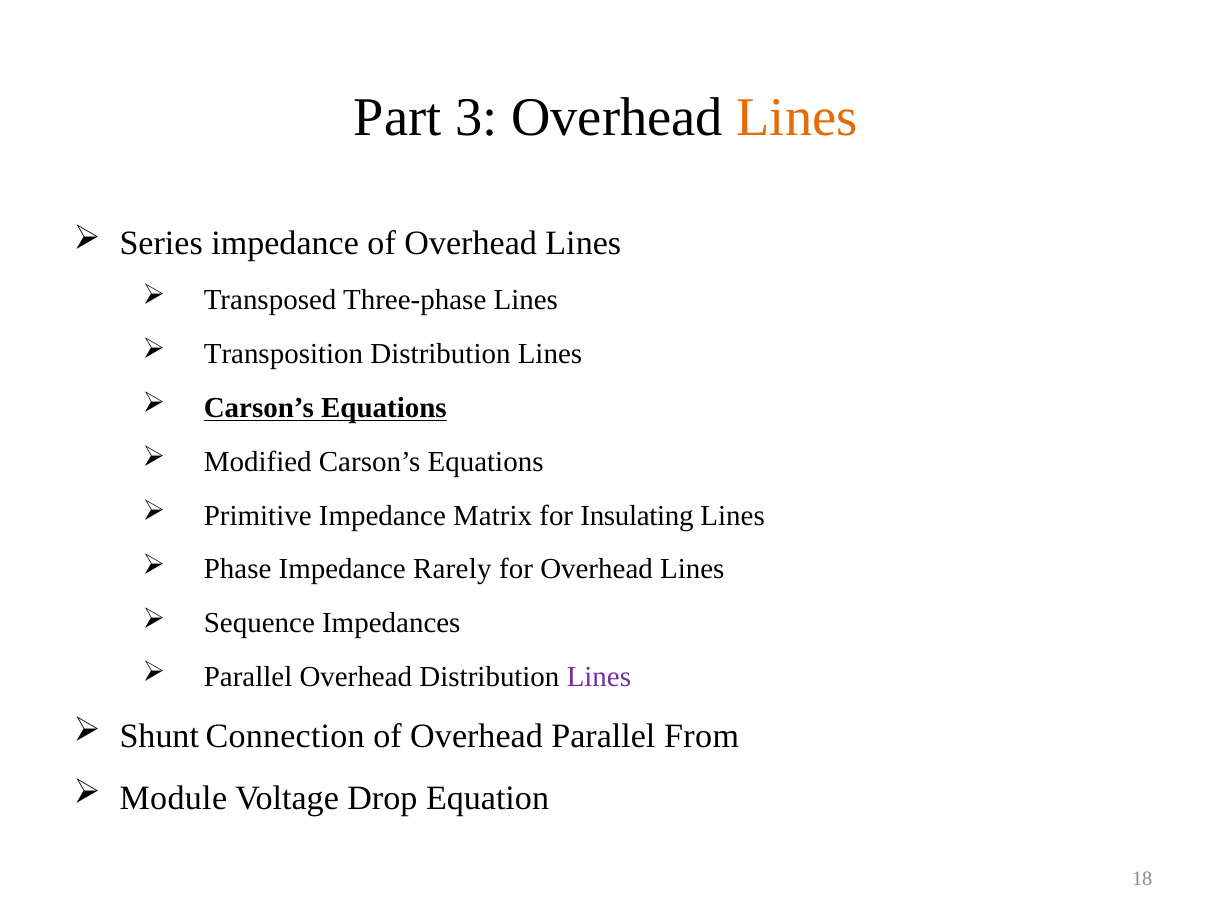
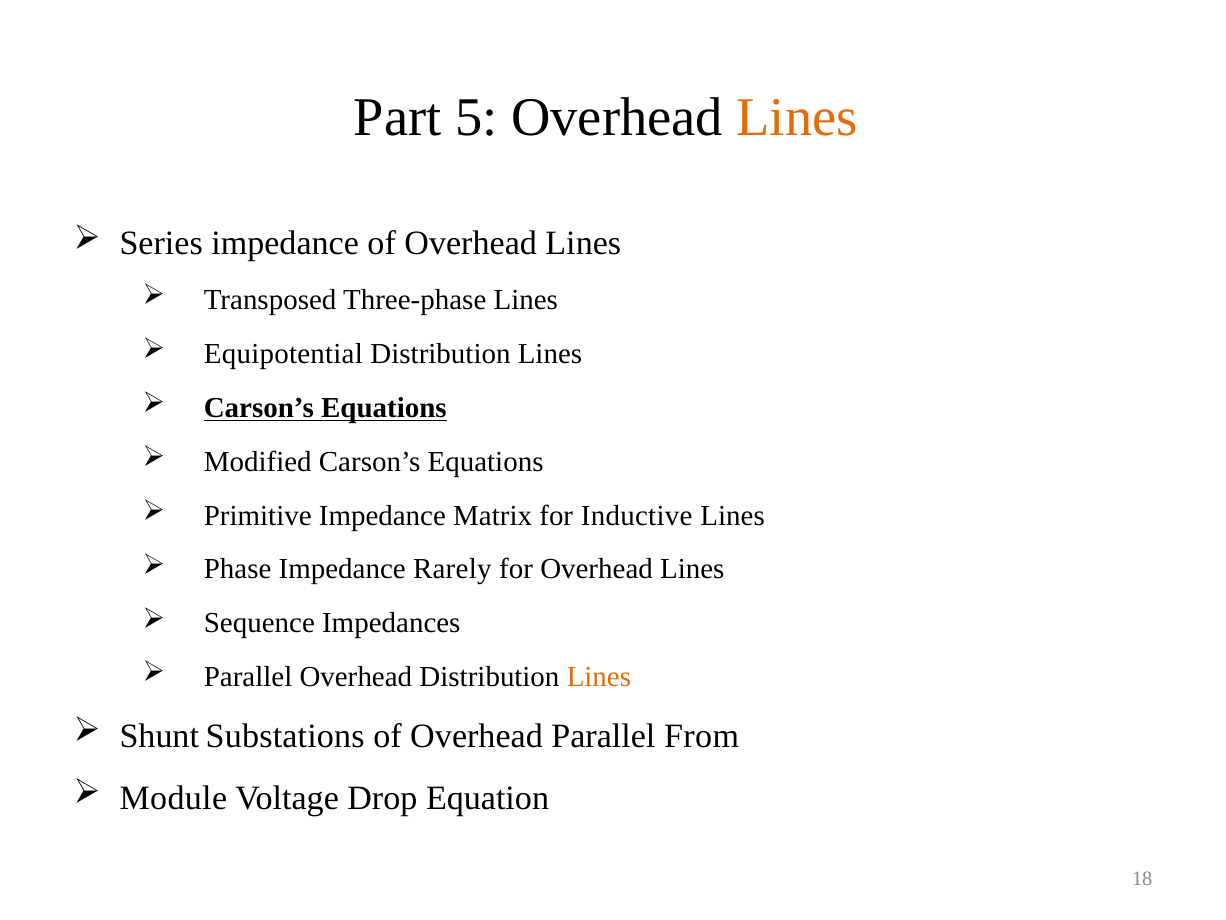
3: 3 -> 5
Transposition: Transposition -> Equipotential
Insulating: Insulating -> Inductive
Lines at (599, 677) colour: purple -> orange
Connection: Connection -> Substations
